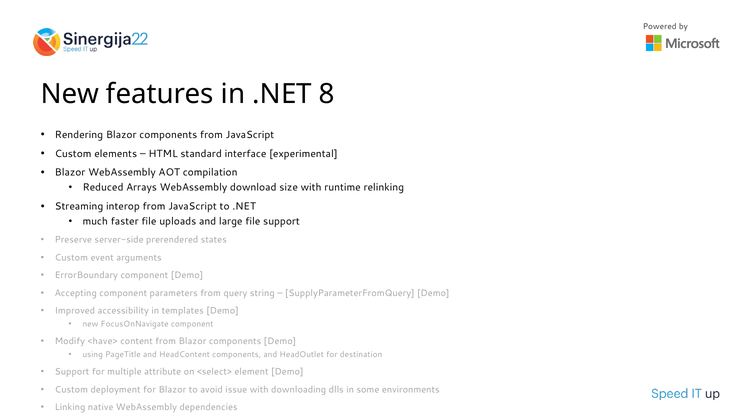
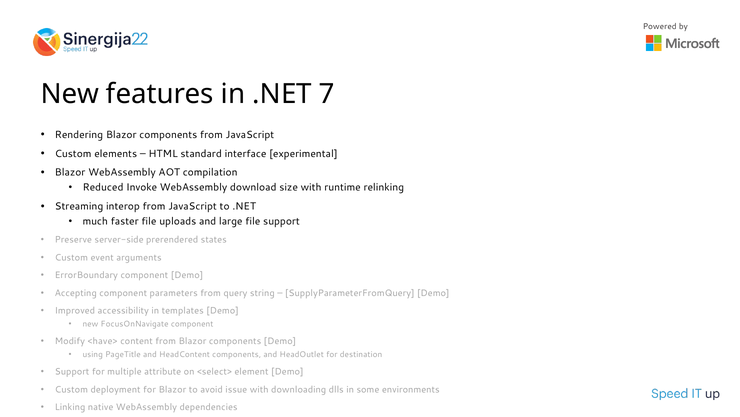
8: 8 -> 7
Arrays: Arrays -> Invoke
